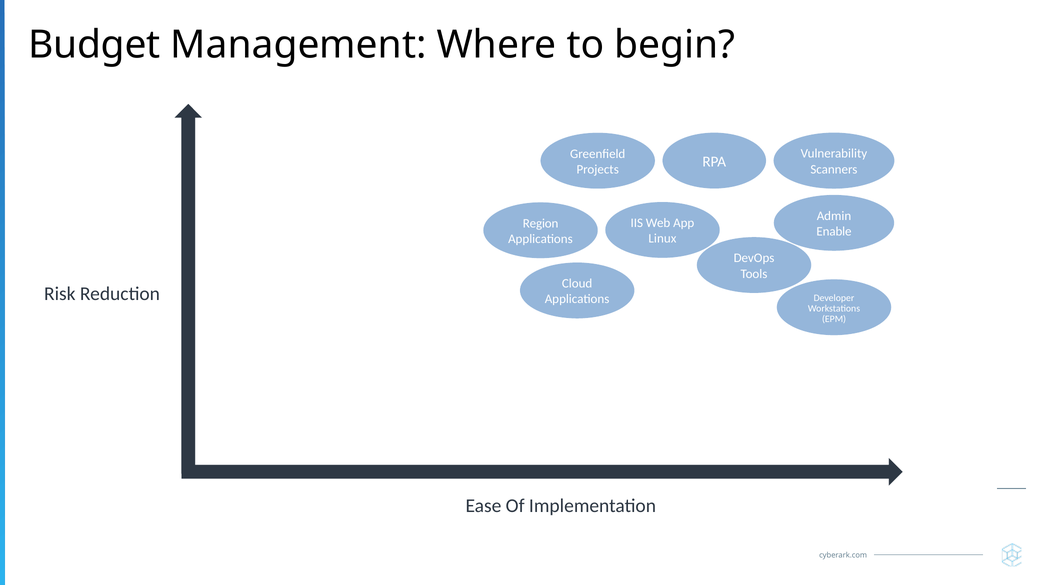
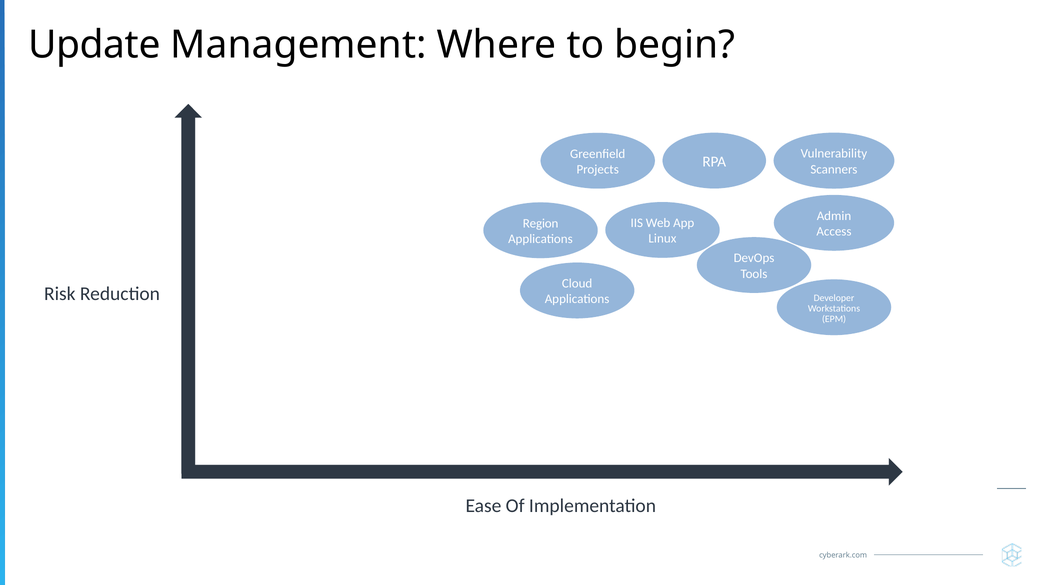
Budget: Budget -> Update
Enable: Enable -> Access
